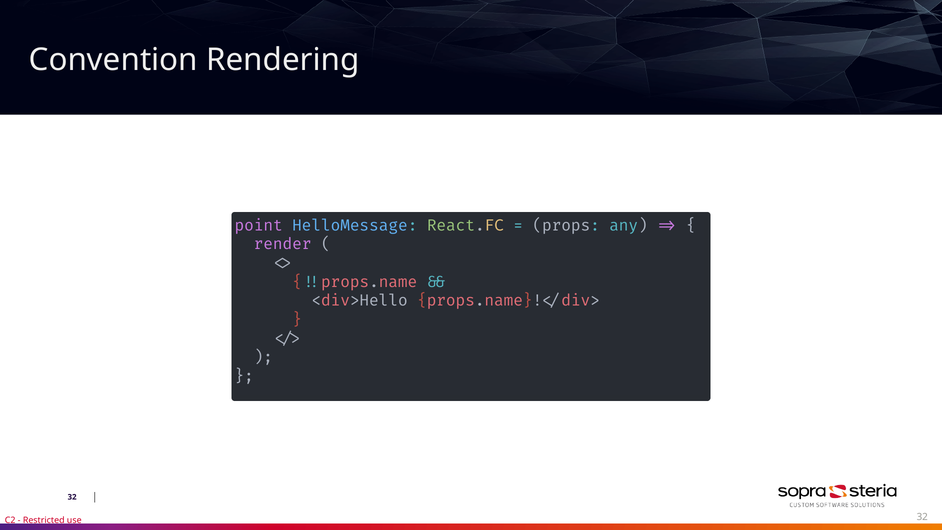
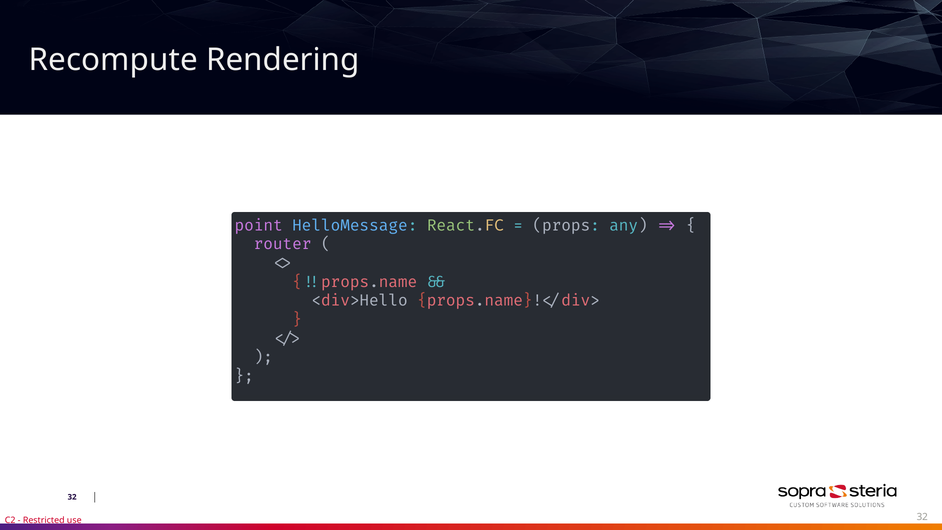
Convention: Convention -> Recompute
render: render -> router
